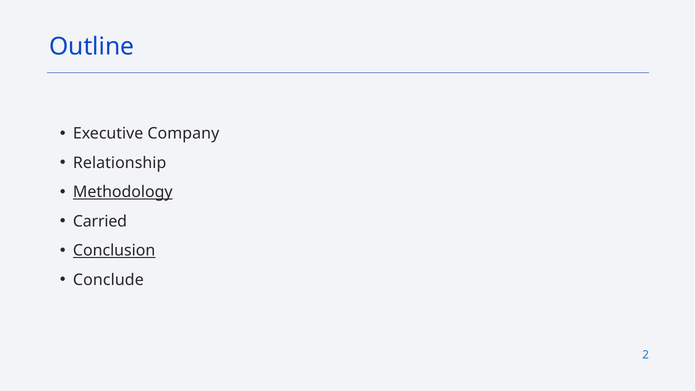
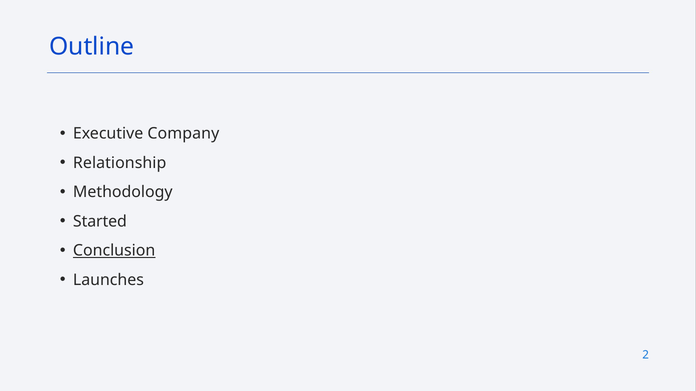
Methodology underline: present -> none
Carried: Carried -> Started
Conclude: Conclude -> Launches
